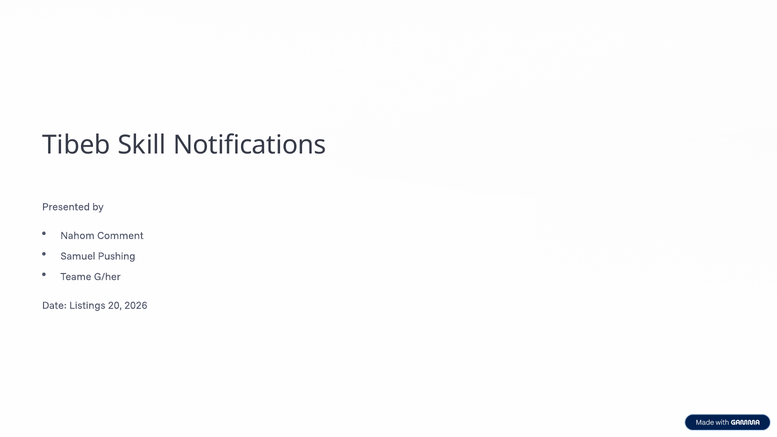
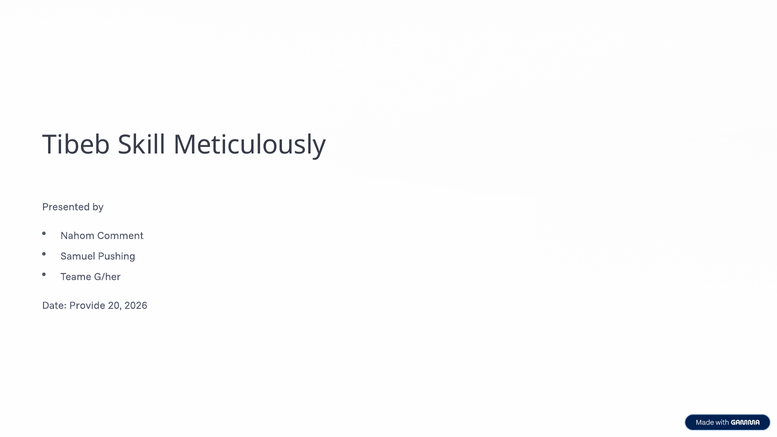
Notifications: Notifications -> Meticulously
Listings: Listings -> Provide
